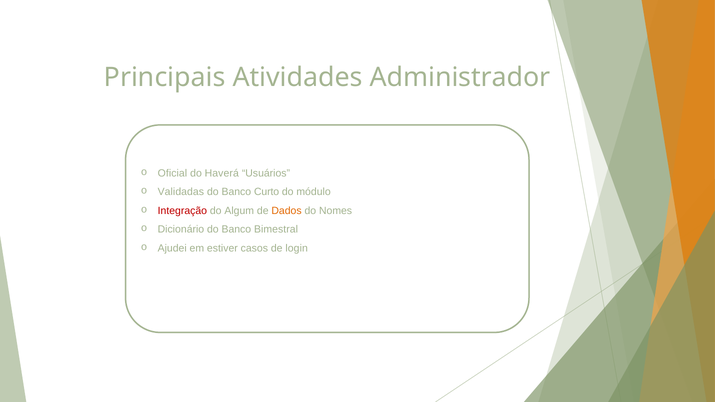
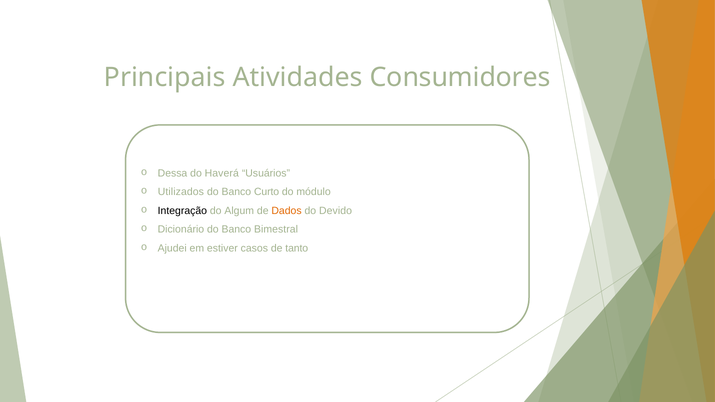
Administrador: Administrador -> Consumidores
Oficial: Oficial -> Dessa
Validadas: Validadas -> Utilizados
Integração colour: red -> black
Nomes: Nomes -> Devido
login: login -> tanto
